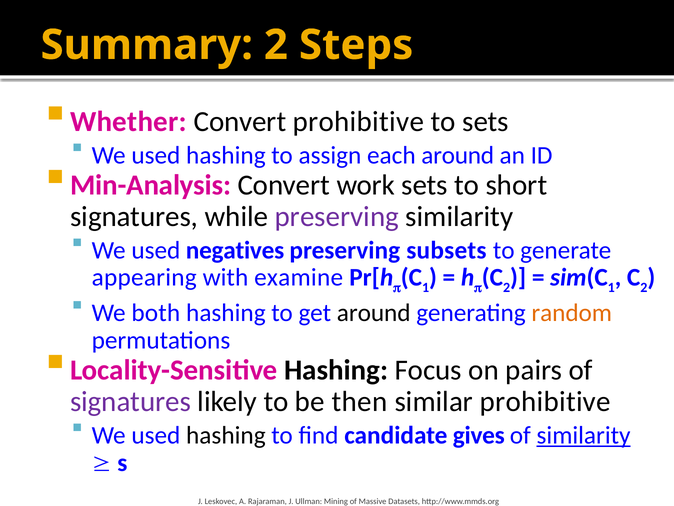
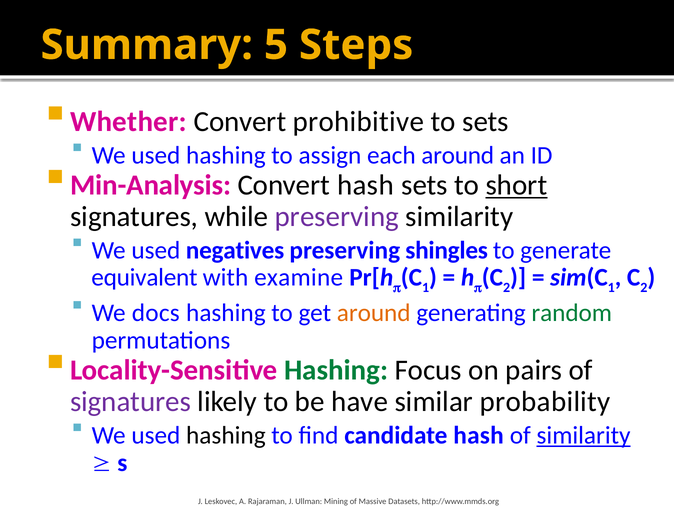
Summary 2: 2 -> 5
Convert work: work -> hash
short underline: none -> present
subsets: subsets -> shingles
appearing: appearing -> equivalent
both: both -> docs
around at (374, 313) colour: black -> orange
random colour: orange -> green
Hashing at (336, 370) colour: black -> green
then: then -> have
similar prohibitive: prohibitive -> probability
candidate gives: gives -> hash
